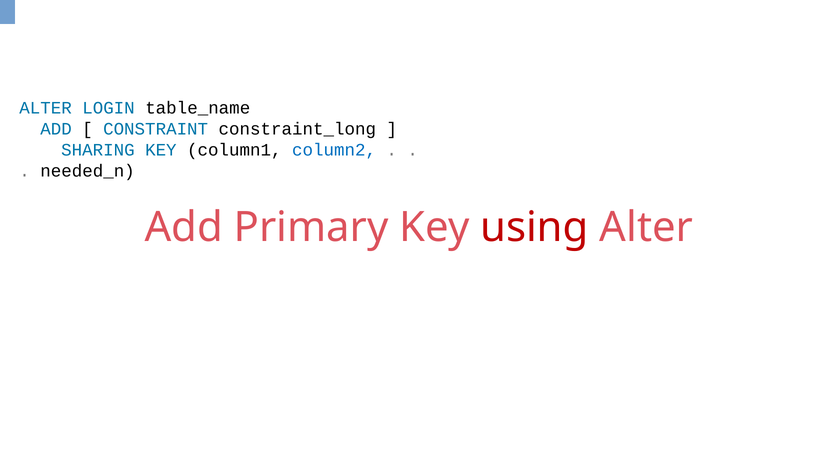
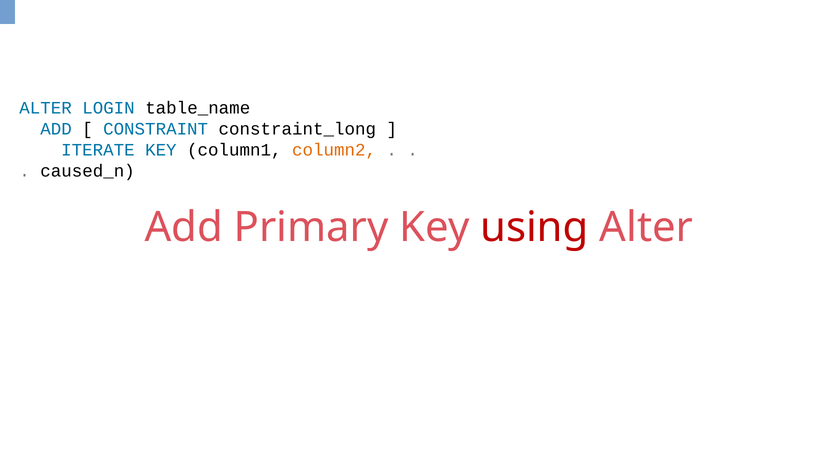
SHARING: SHARING -> ITERATE
column2 colour: blue -> orange
needed_n: needed_n -> caused_n
